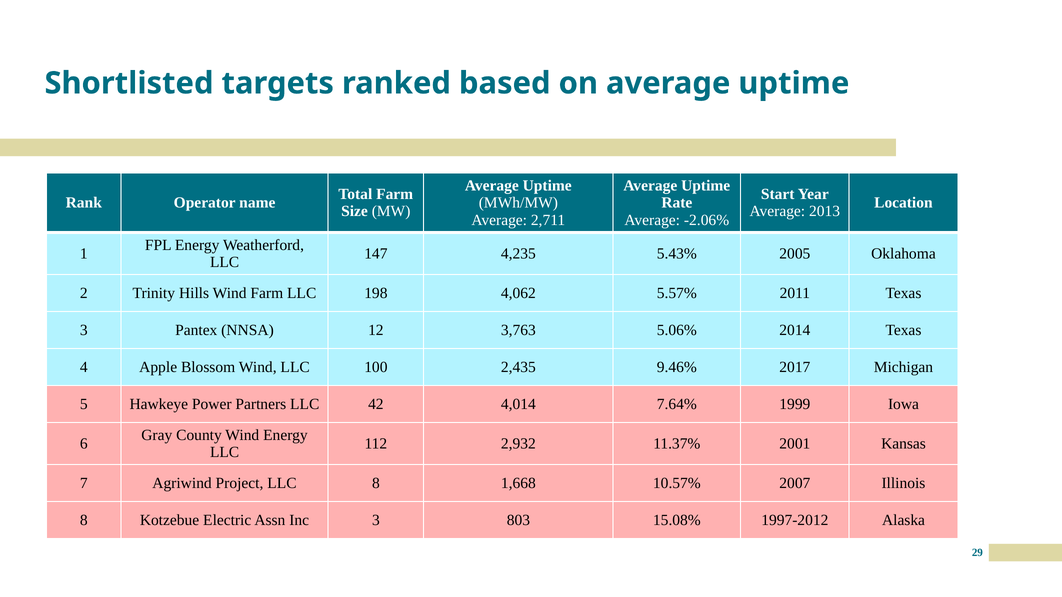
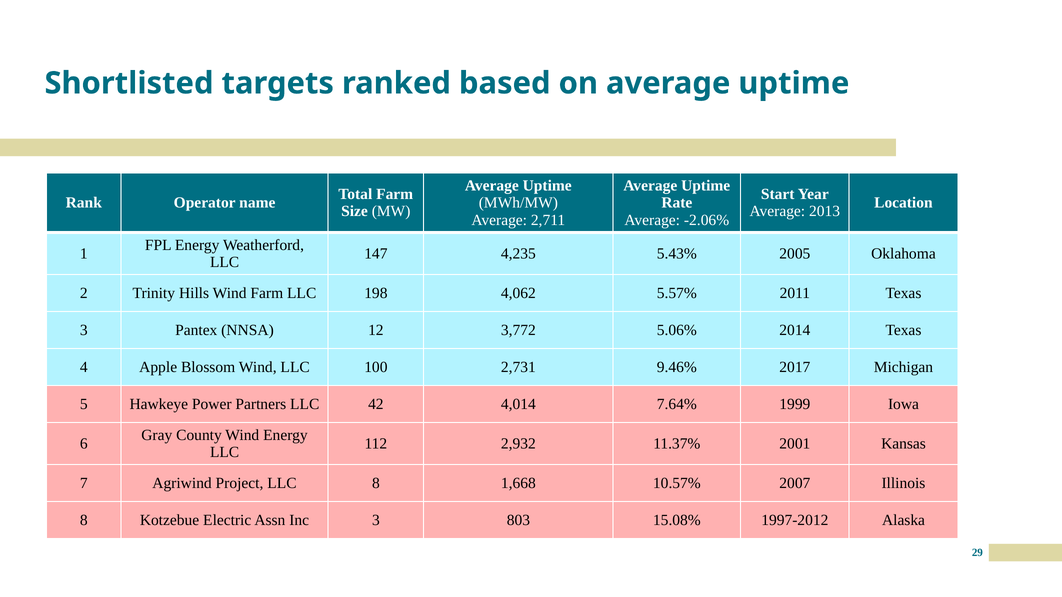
3,763: 3,763 -> 3,772
2,435: 2,435 -> 2,731
